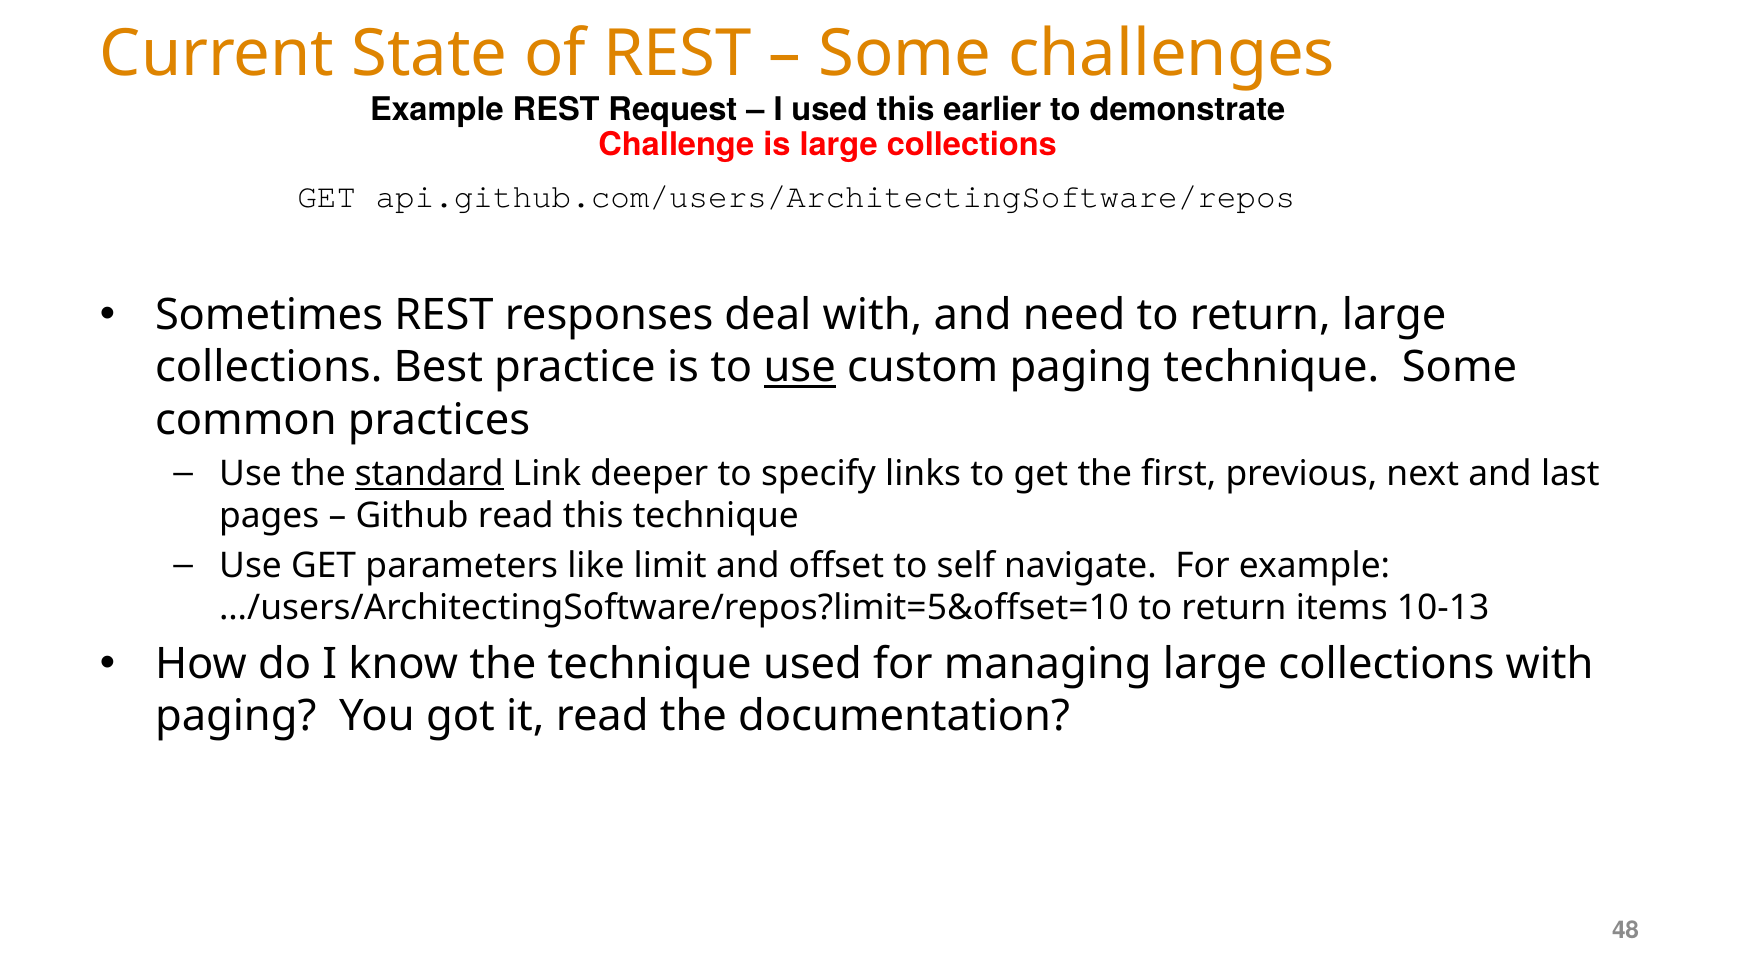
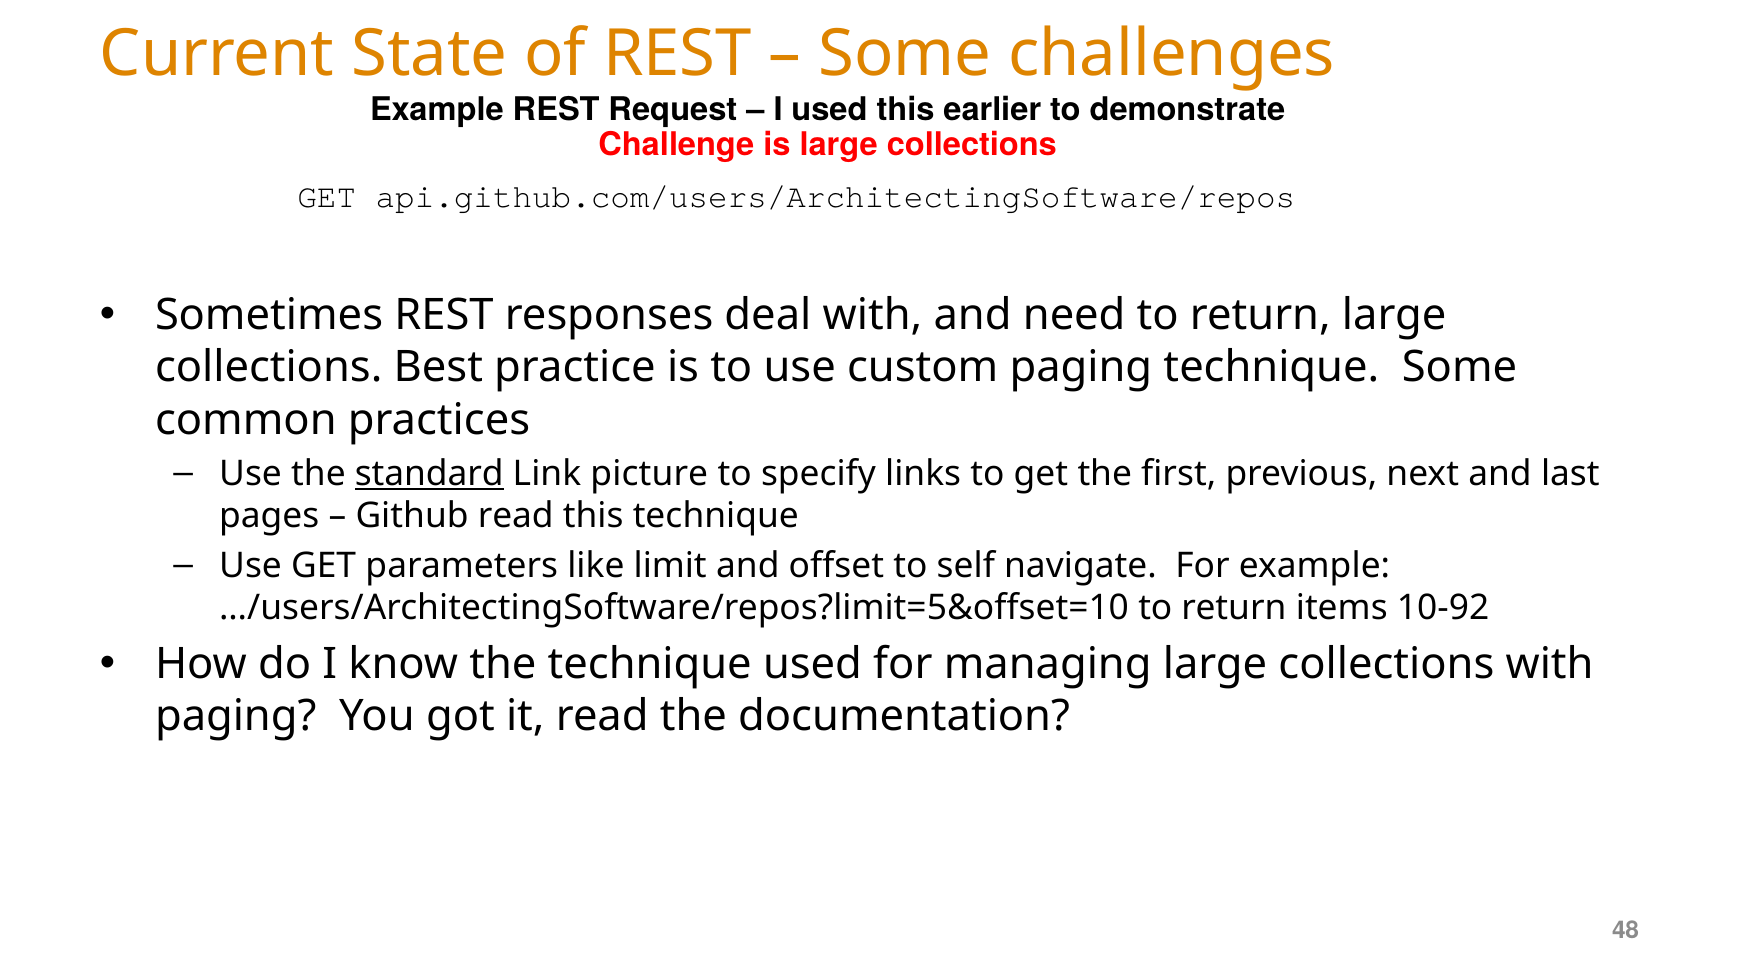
use at (800, 368) underline: present -> none
deeper: deeper -> picture
10-13: 10-13 -> 10-92
